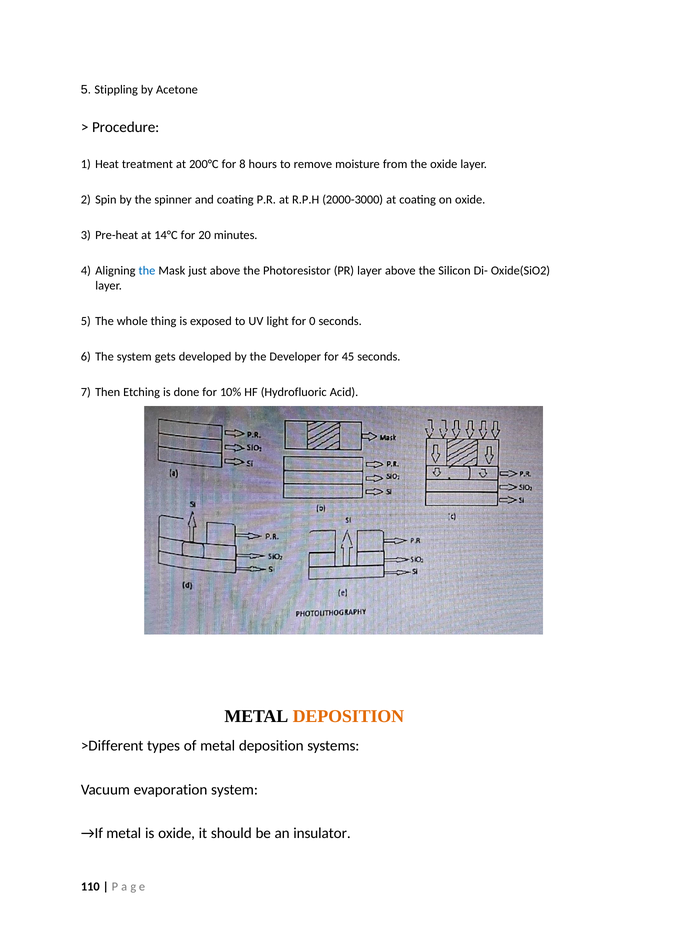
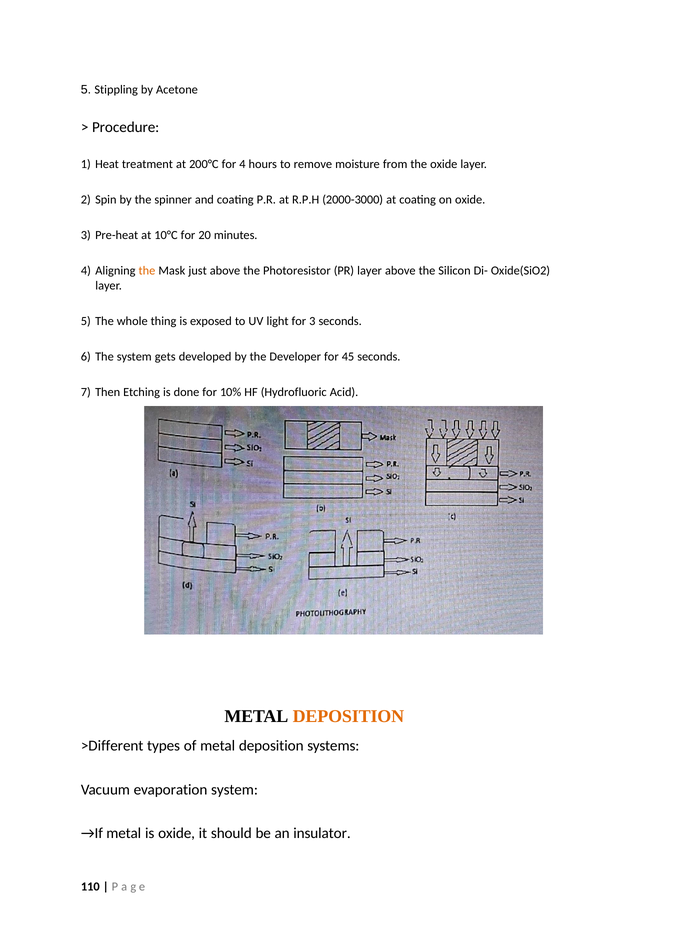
for 8: 8 -> 4
14°C: 14°C -> 10°C
the at (147, 271) colour: blue -> orange
for 0: 0 -> 3
